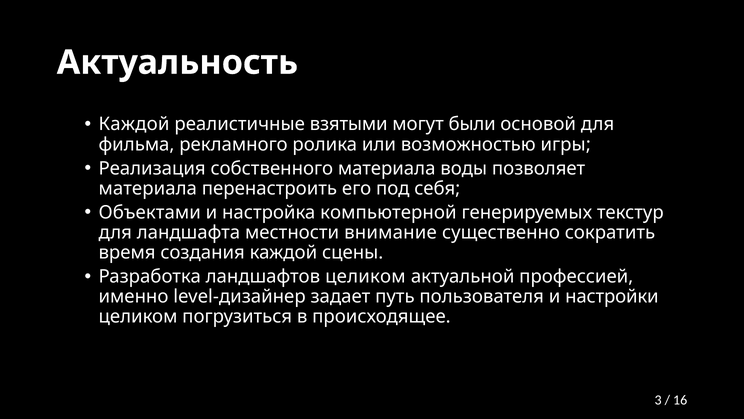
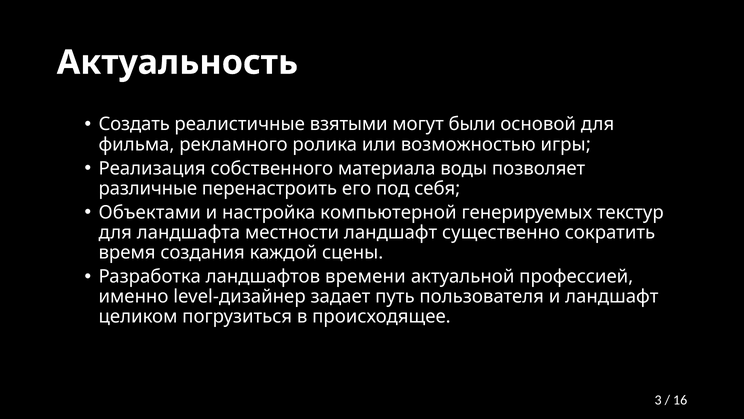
Каждой at (134, 124): Каждой -> Создать
материала at (148, 188): материала -> различные
местности внимание: внимание -> ландшафт
ландшафтов целиком: целиком -> времени
и настройки: настройки -> ландшафт
